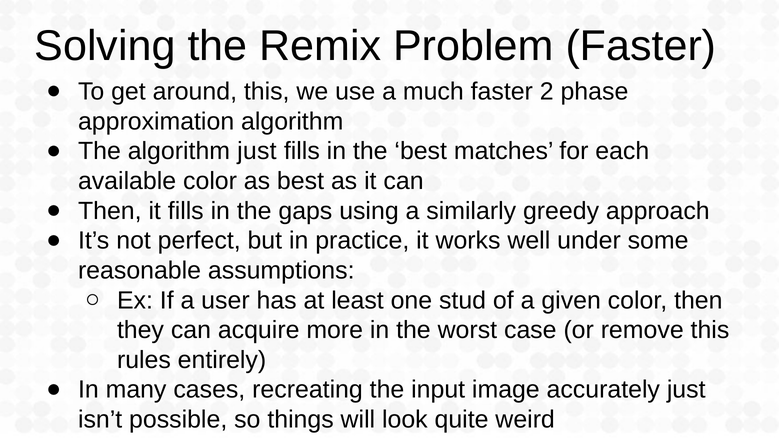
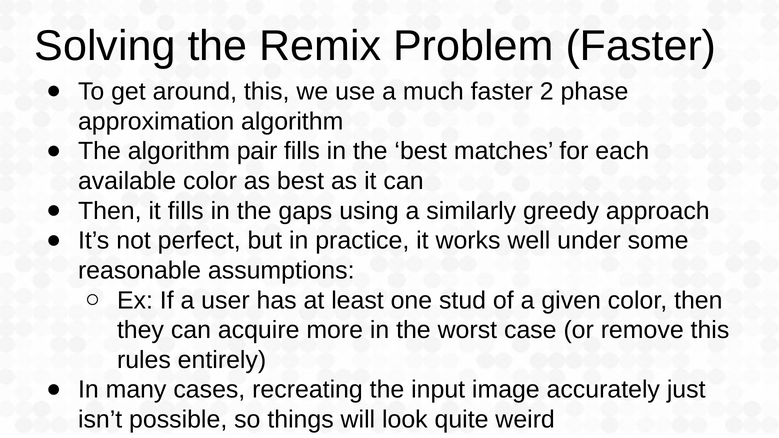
algorithm just: just -> pair
